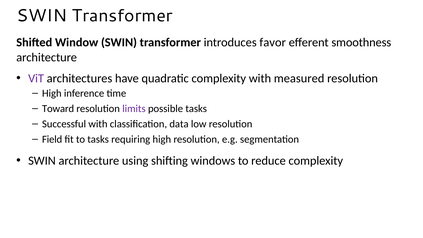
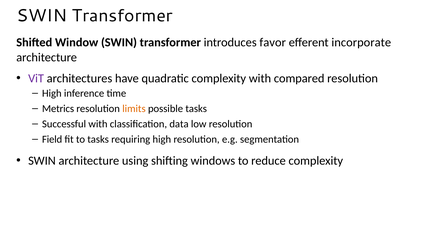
smoothness: smoothness -> incorporate
measured: measured -> compared
Toward: Toward -> Metrics
limits colour: purple -> orange
